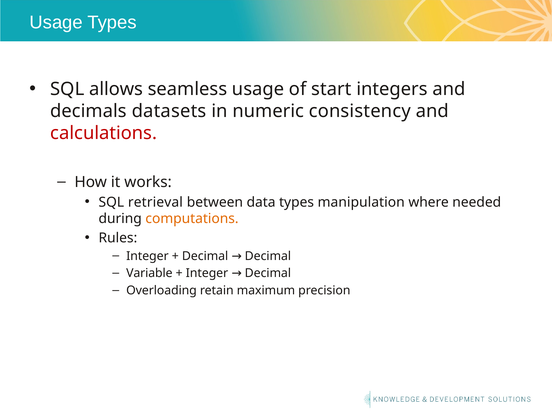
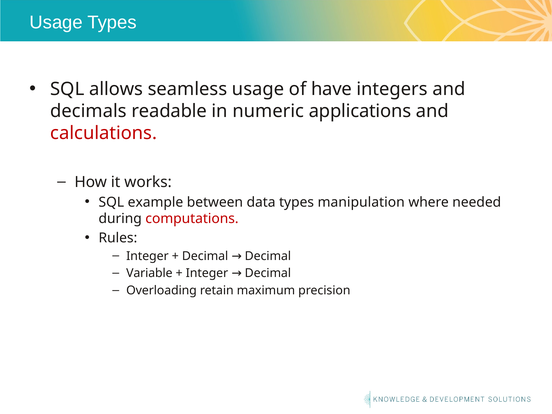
start: start -> have
datasets: datasets -> readable
consistency: consistency -> applications
retrieval: retrieval -> example
computations colour: orange -> red
